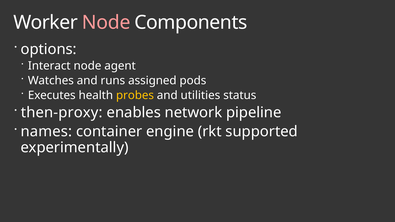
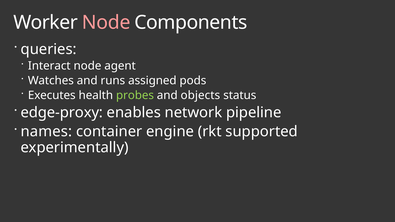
options: options -> queries
probes colour: yellow -> light green
utilities: utilities -> objects
then-proxy: then-proxy -> edge-proxy
